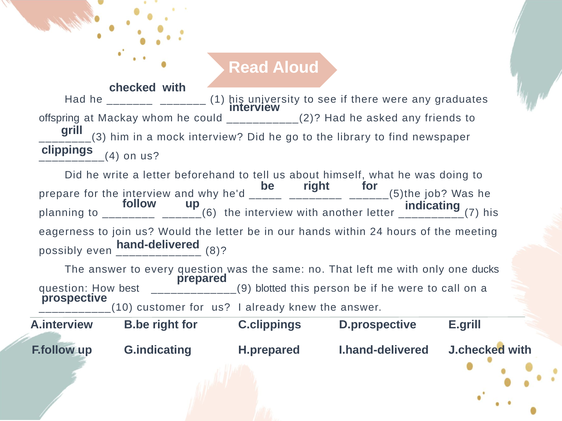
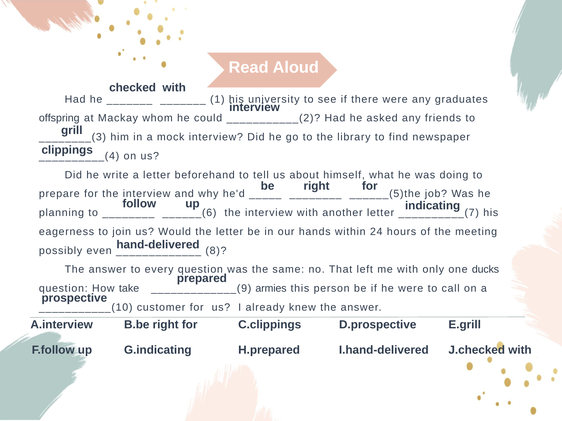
best: best -> take
blotted: blotted -> armies
